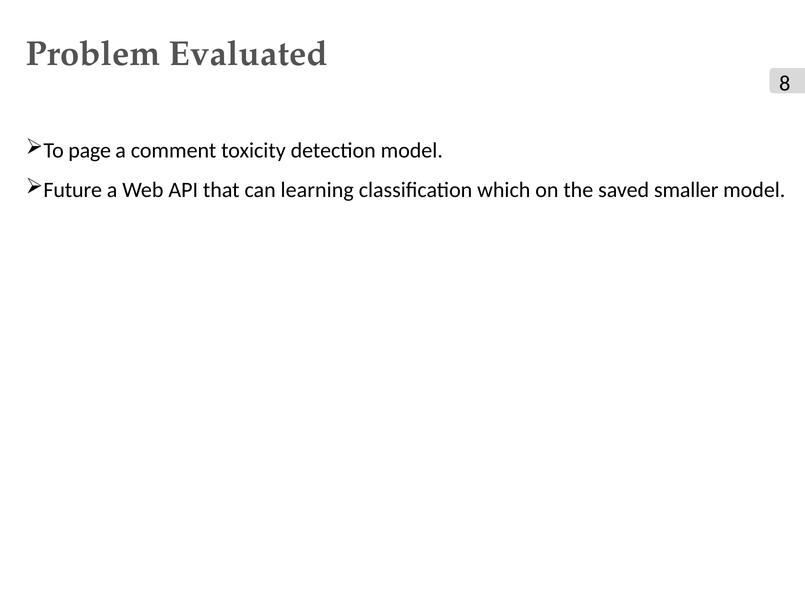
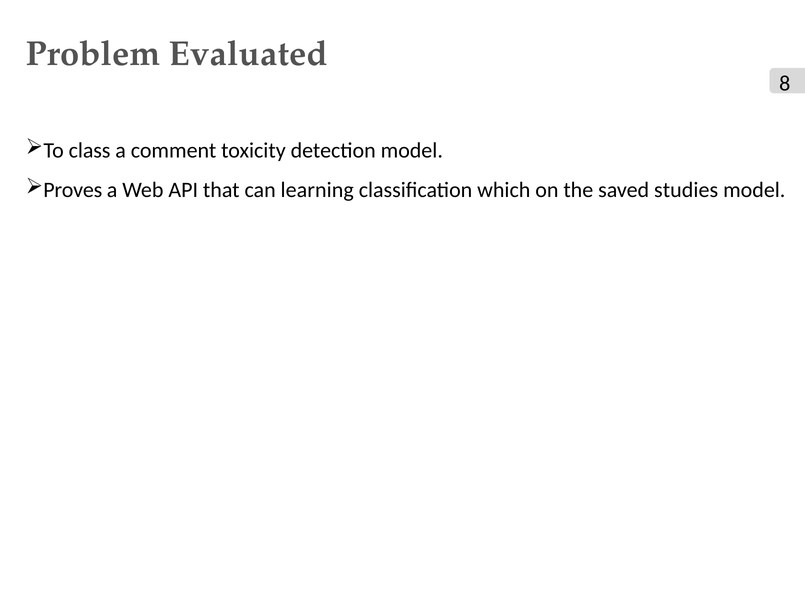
page: page -> class
Future: Future -> Proves
smaller: smaller -> studies
